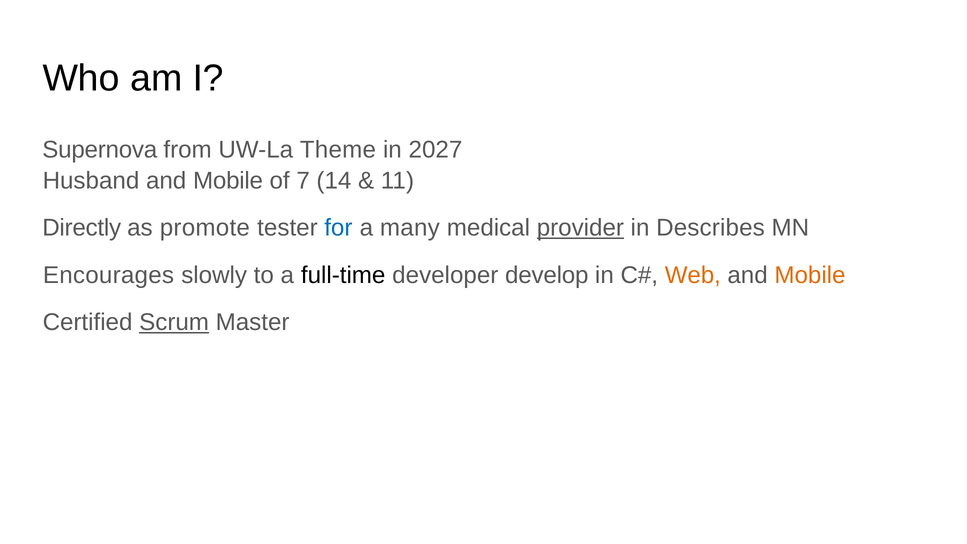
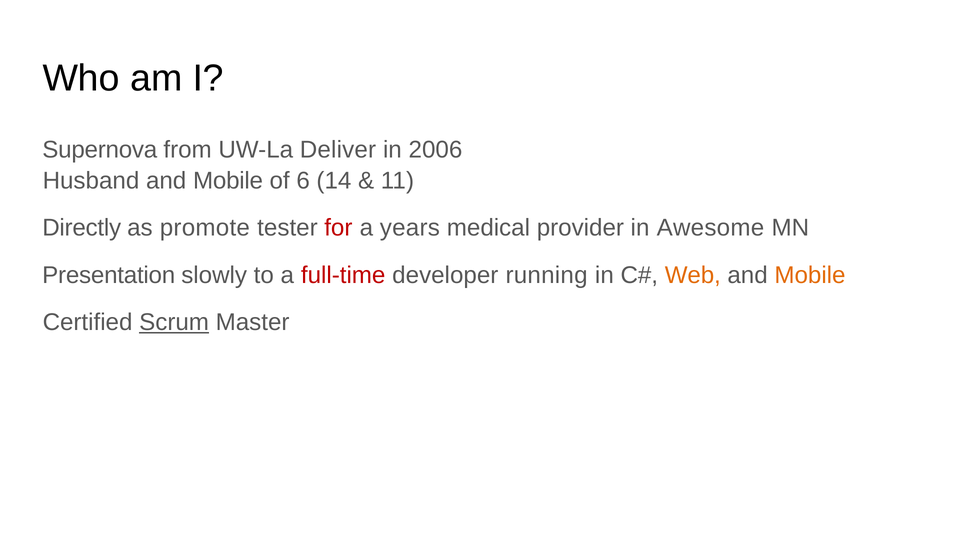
Theme: Theme -> Deliver
2027: 2027 -> 2006
7: 7 -> 6
for colour: blue -> red
many: many -> years
provider underline: present -> none
Describes: Describes -> Awesome
Encourages: Encourages -> Presentation
full-time colour: black -> red
develop: develop -> running
